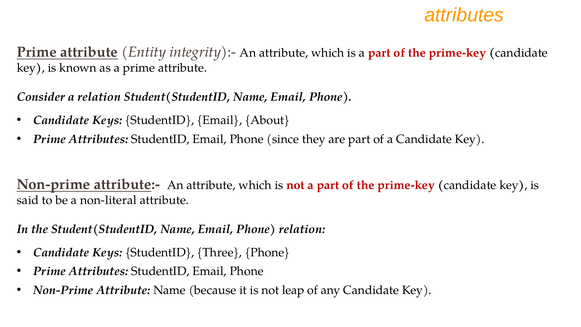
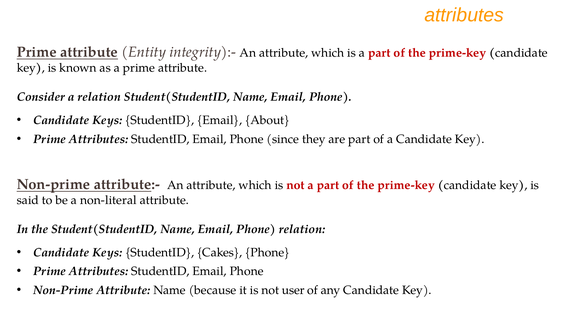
Three: Three -> Cakes
leap: leap -> user
